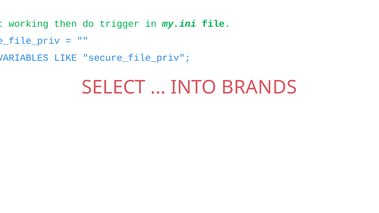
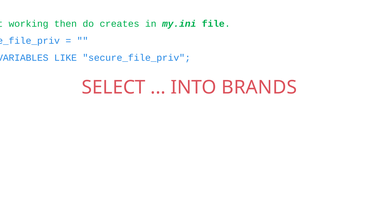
trigger: trigger -> creates
